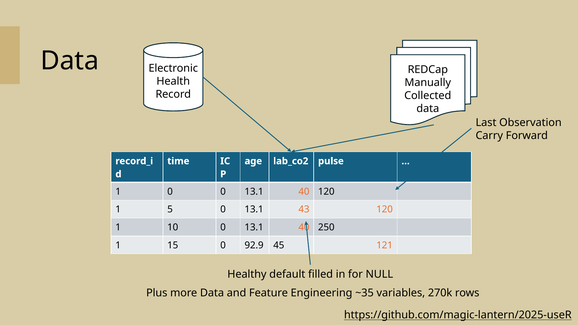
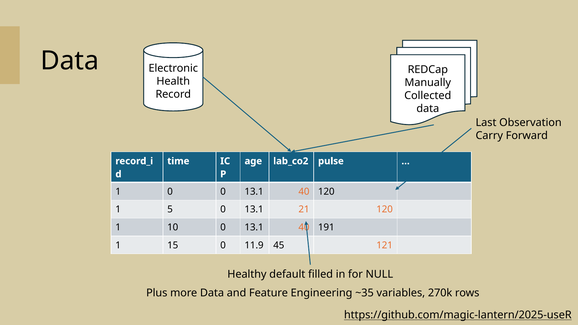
43: 43 -> 21
250: 250 -> 191
92.9: 92.9 -> 11.9
